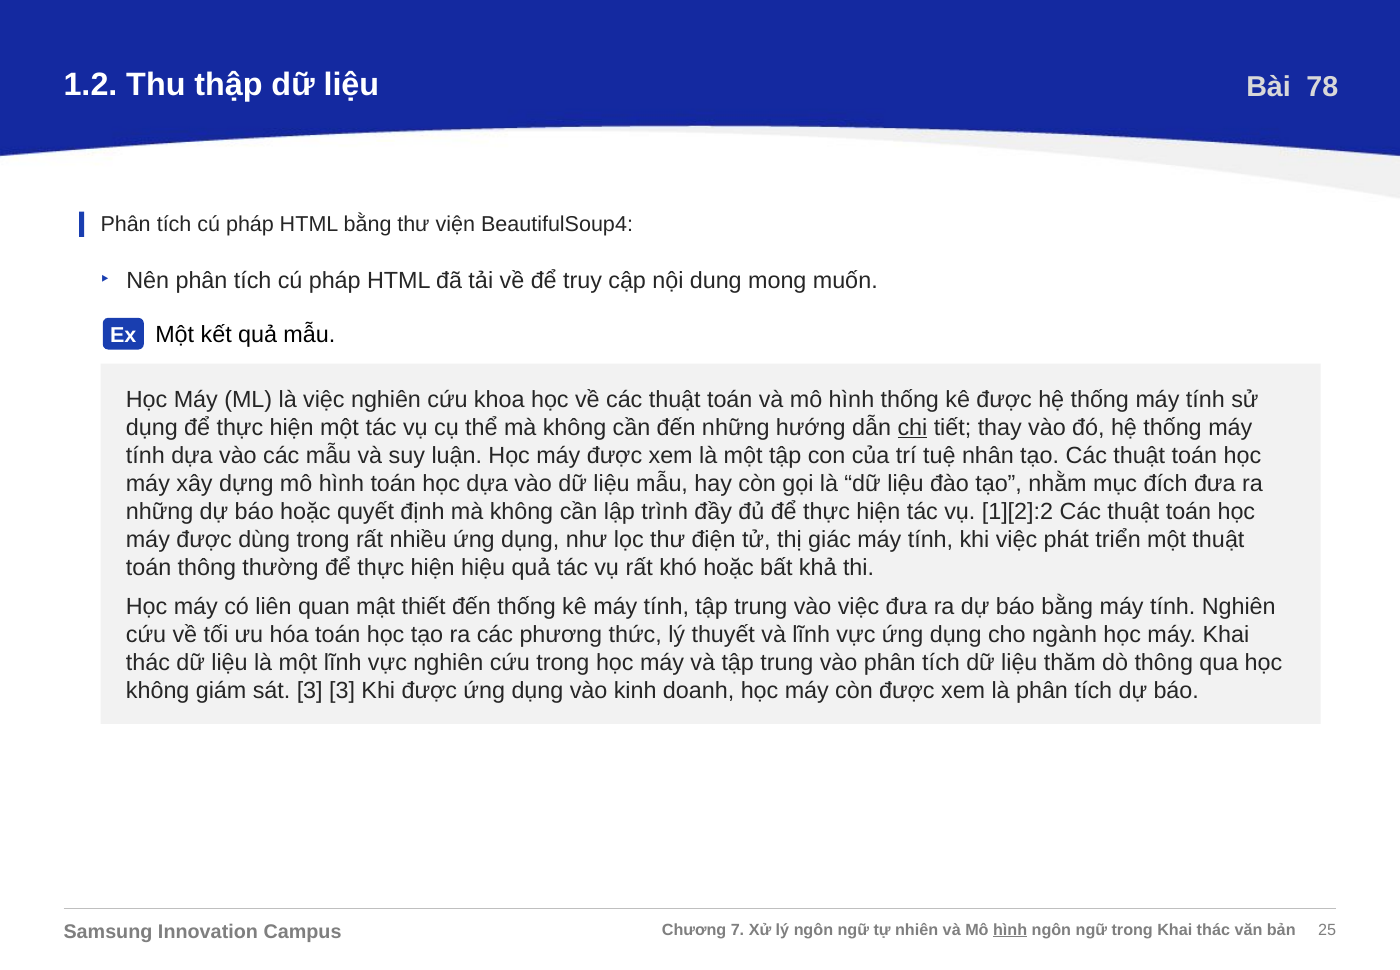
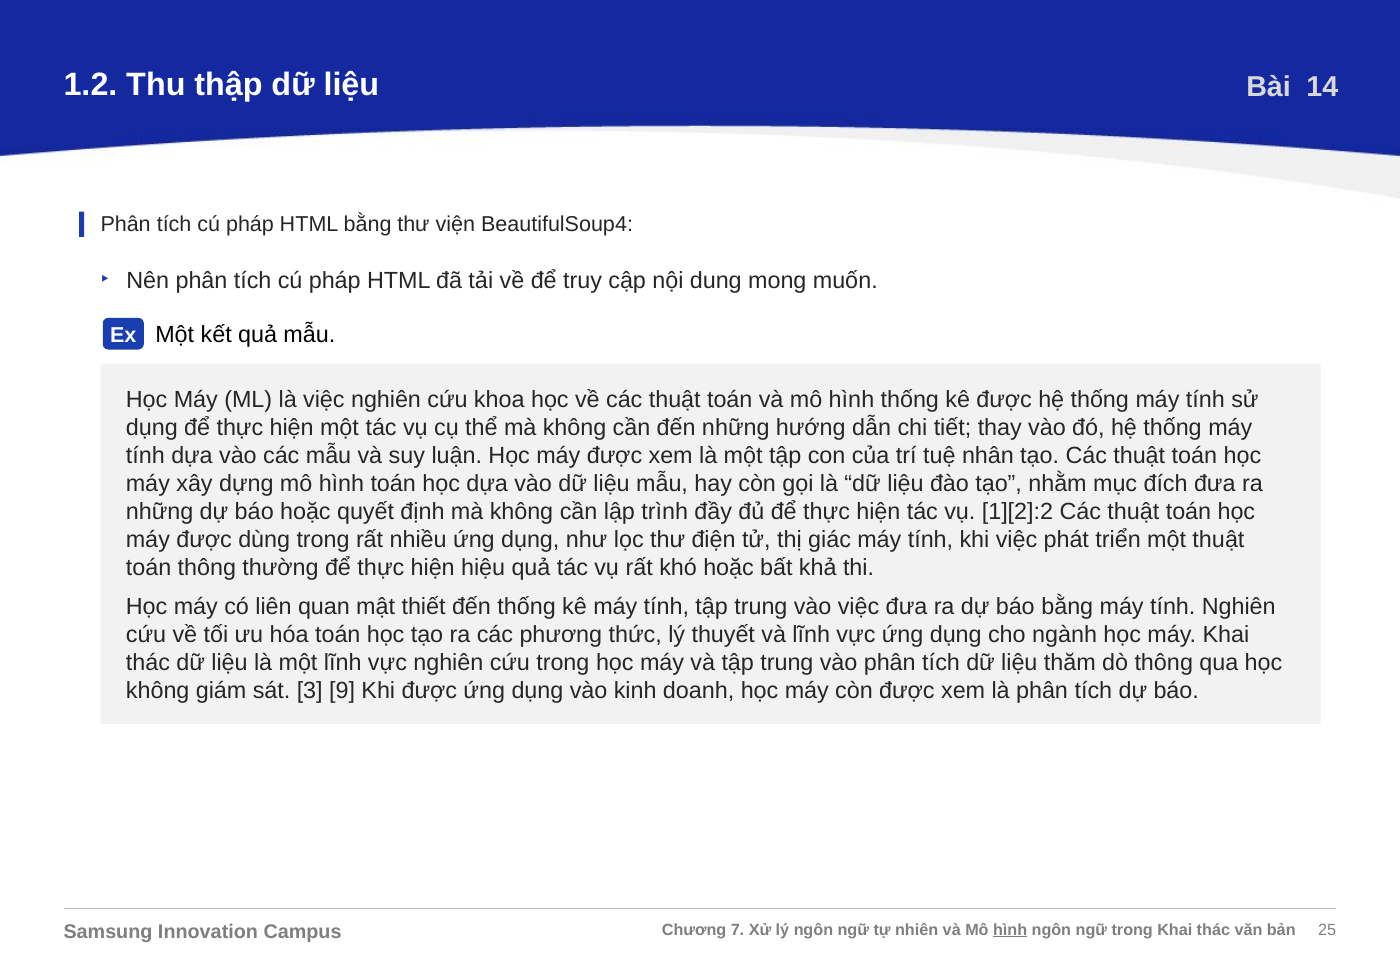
78: 78 -> 14
chi underline: present -> none
3 3: 3 -> 9
